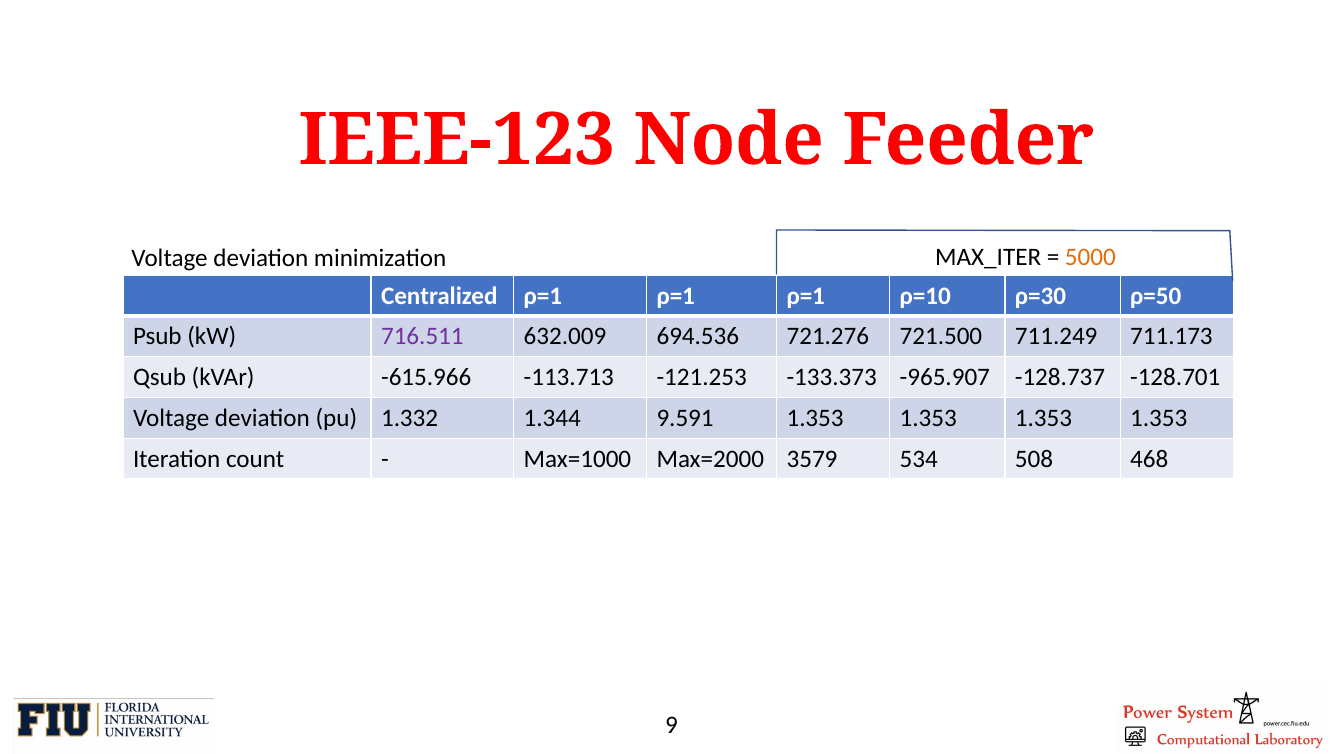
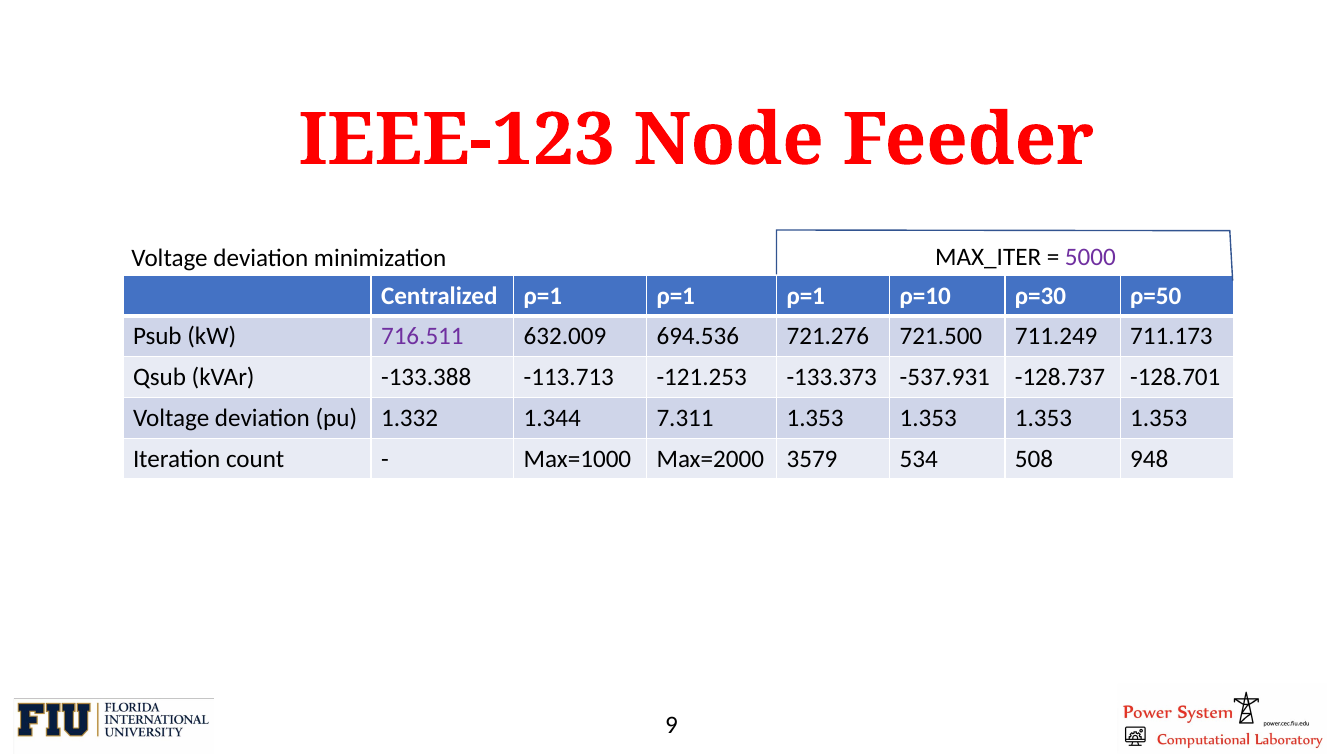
5000 colour: orange -> purple
-615.966: -615.966 -> -133.388
-965.907: -965.907 -> -537.931
9.591: 9.591 -> 7.311
468: 468 -> 948
